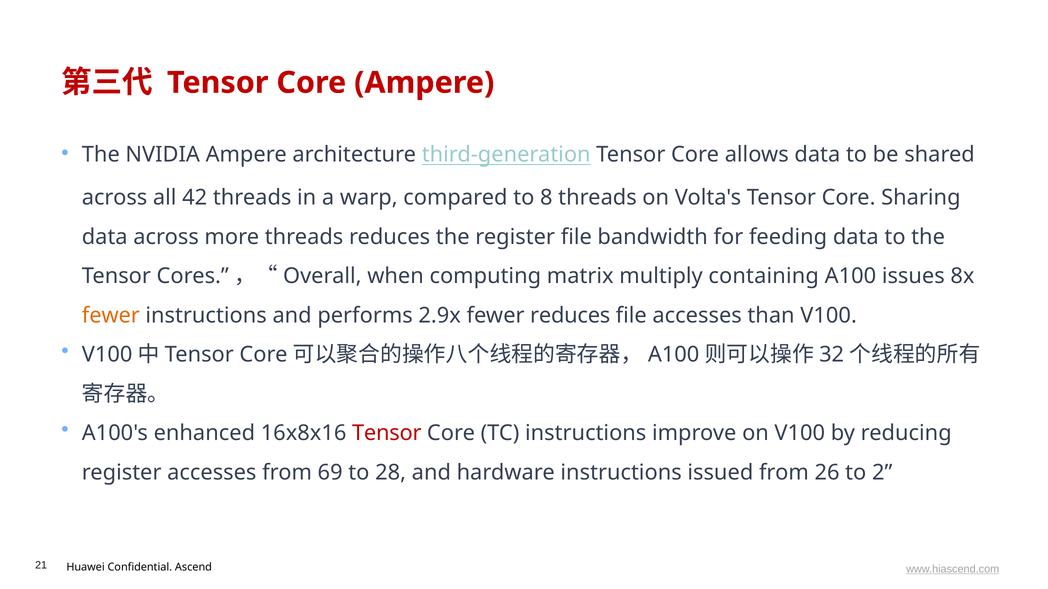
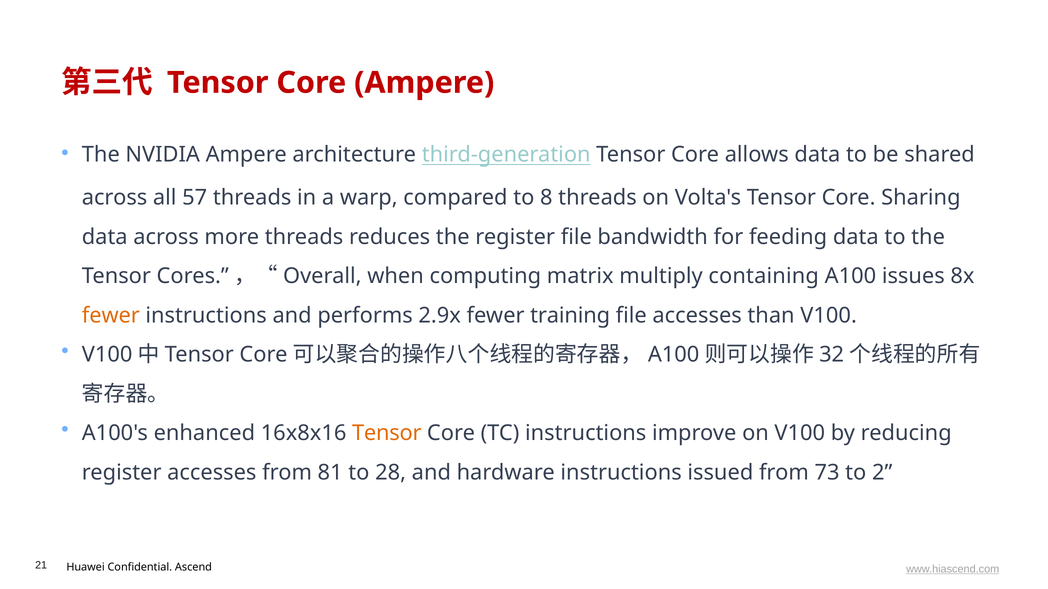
42: 42 -> 57
fewer reduces: reduces -> training
Tensor at (387, 433) colour: red -> orange
69: 69 -> 81
26: 26 -> 73
